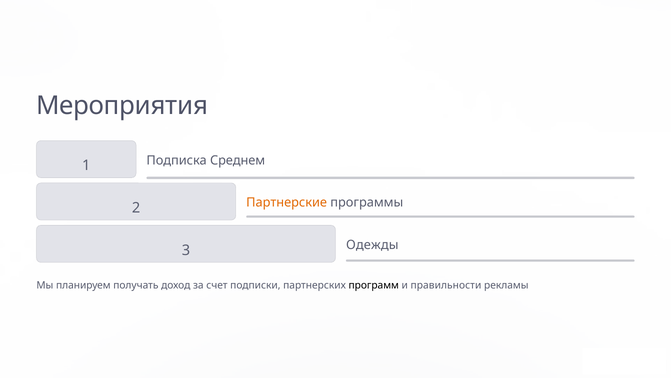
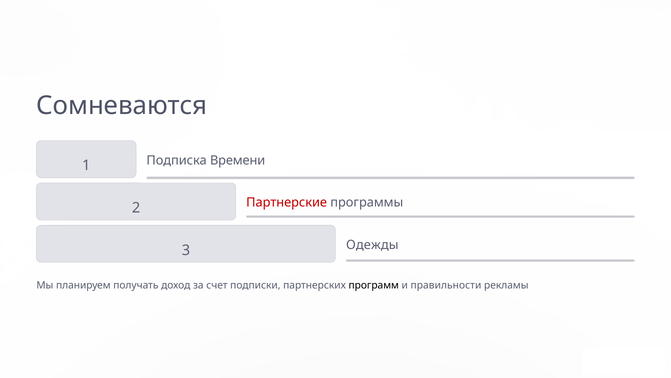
Мероприятия: Мероприятия -> Сомневаются
Среднем: Среднем -> Времени
Партнерские colour: orange -> red
